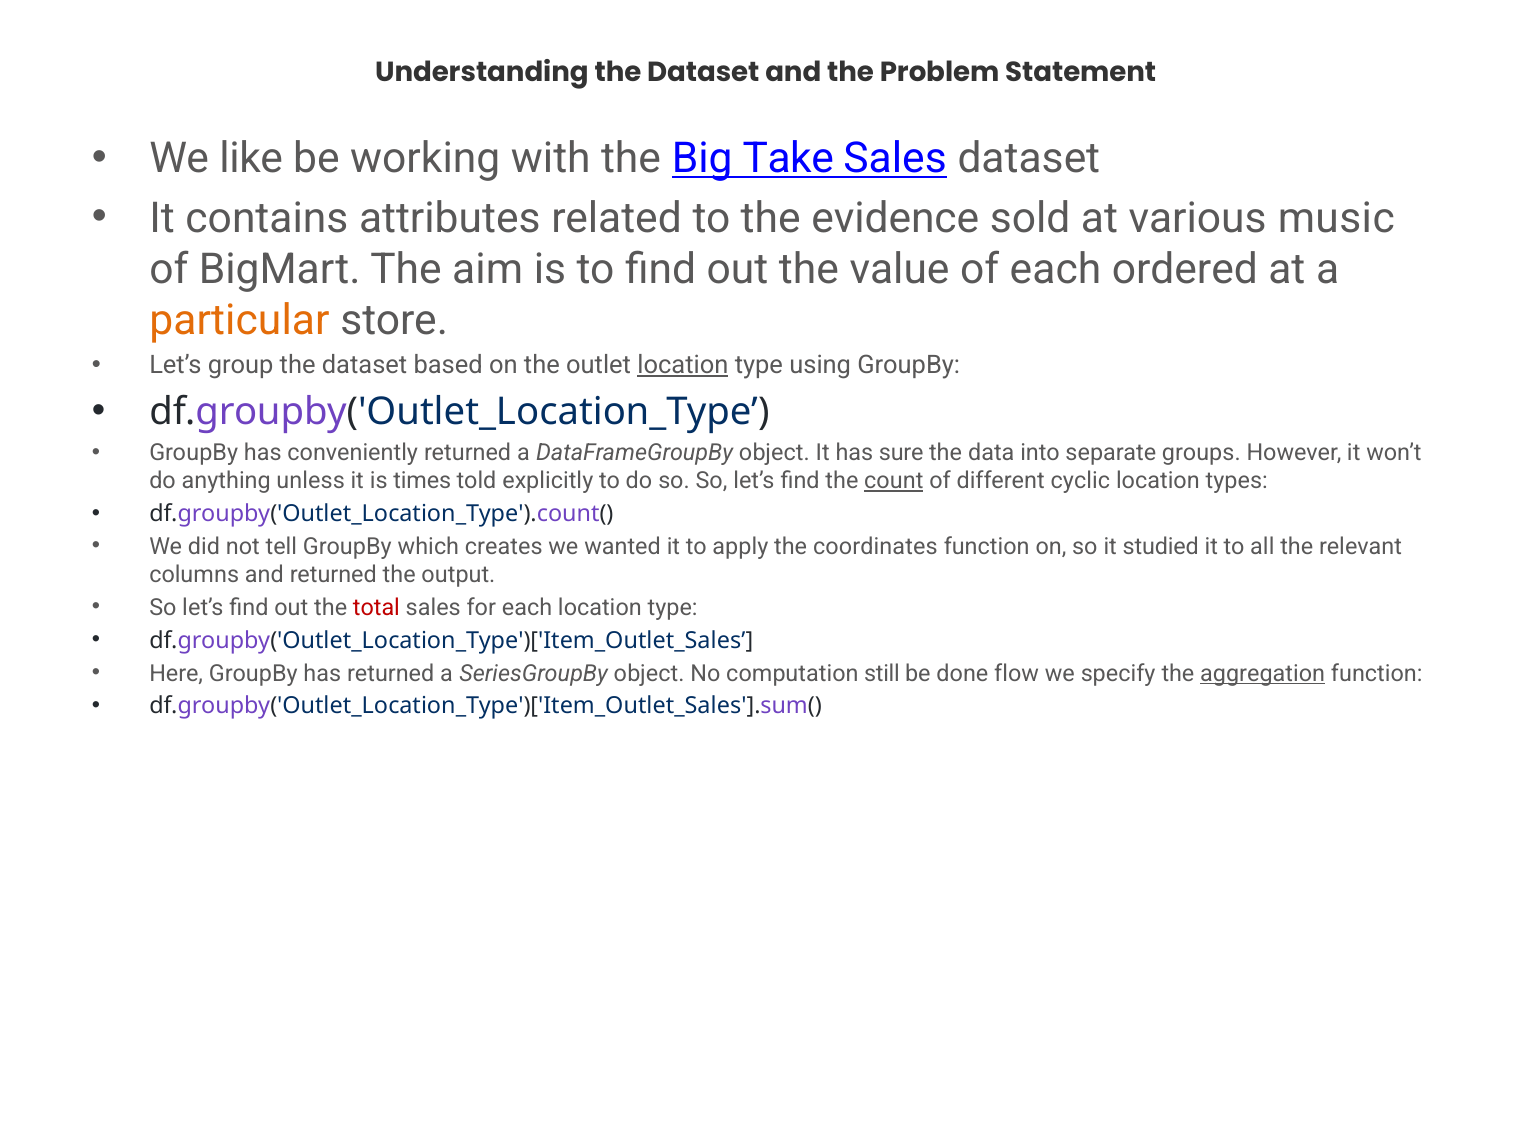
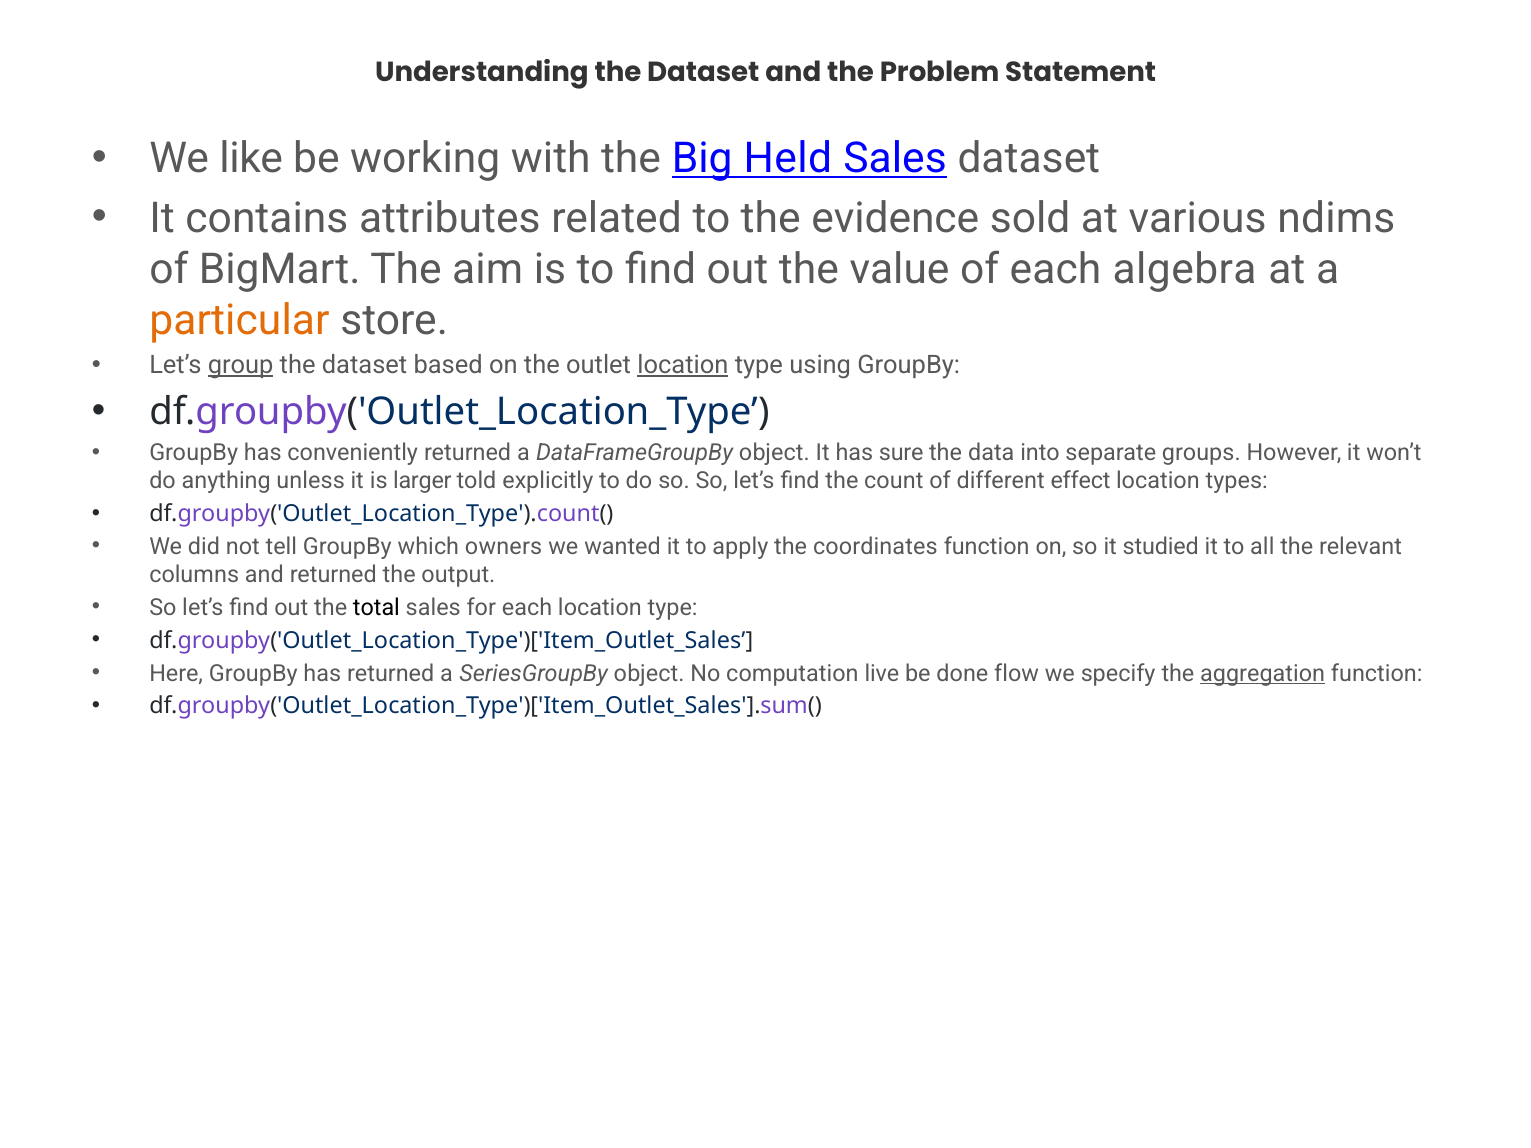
Take: Take -> Held
music: music -> ndims
ordered: ordered -> algebra
group underline: none -> present
times: times -> larger
count underline: present -> none
cyclic: cyclic -> effect
creates: creates -> owners
total colour: red -> black
still: still -> live
